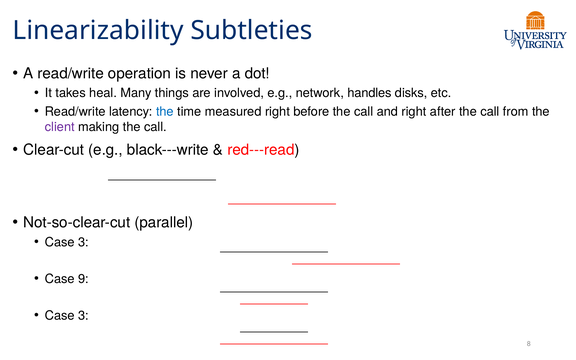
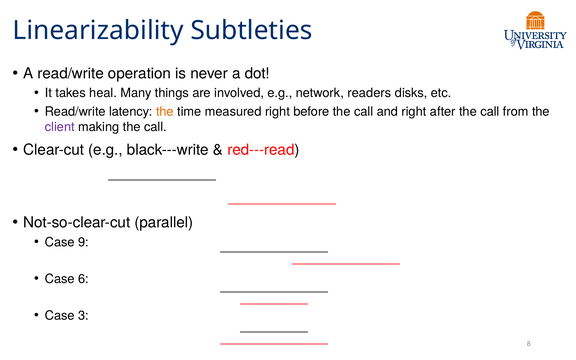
handles: handles -> readers
the at (165, 111) colour: blue -> orange
3 at (84, 242): 3 -> 9
9: 9 -> 6
